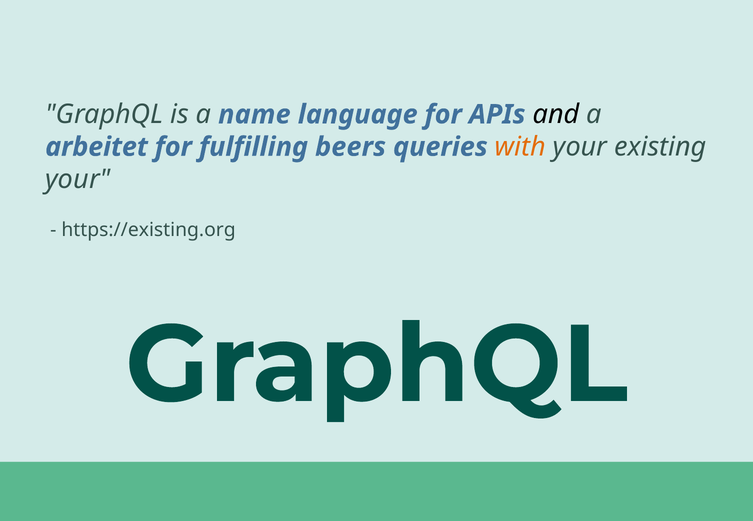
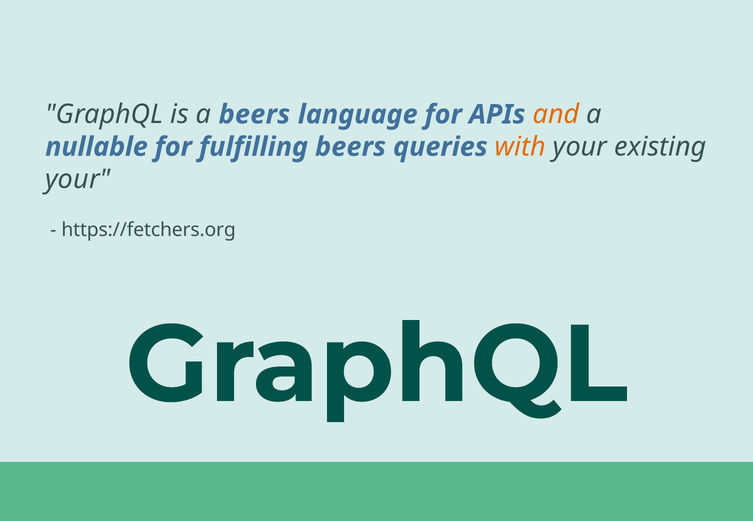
a name: name -> beers
and colour: black -> orange
arbeitet: arbeitet -> nullable
https://existing.org: https://existing.org -> https://fetchers.org
